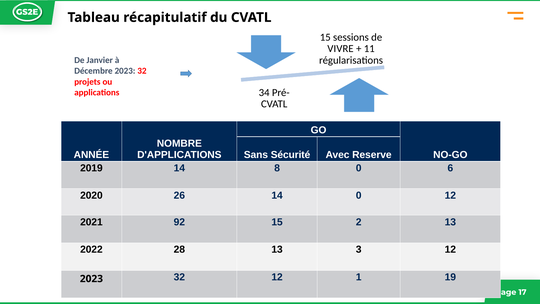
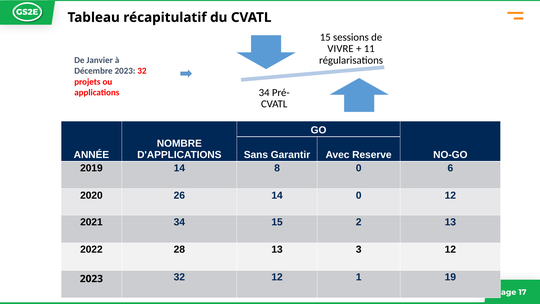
Sécurité: Sécurité -> Garantir
2021 92: 92 -> 34
